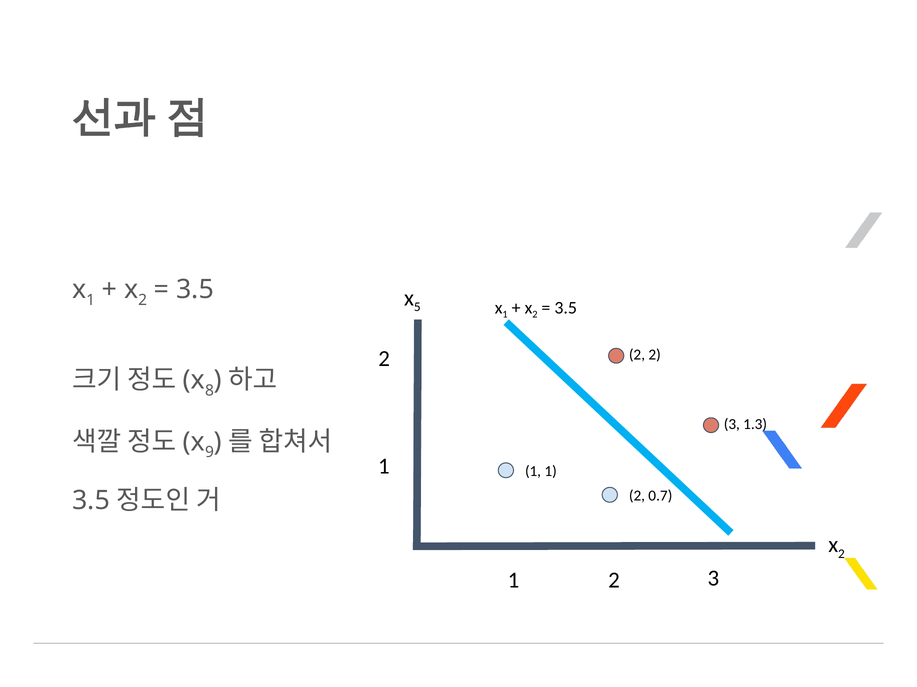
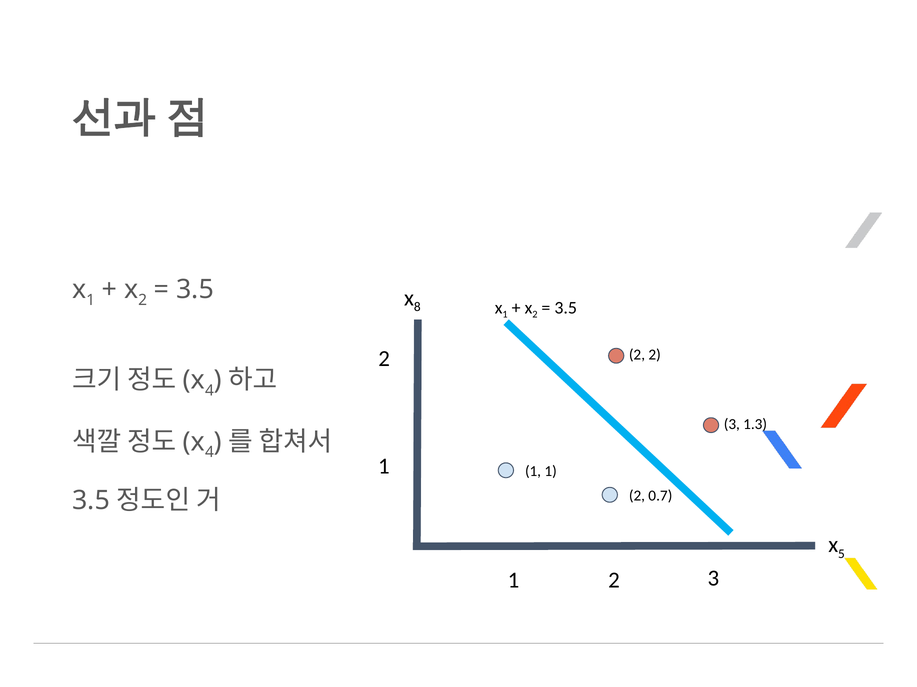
5: 5 -> 8
8 at (210, 391): 8 -> 4
9 at (210, 453): 9 -> 4
2 at (841, 554): 2 -> 5
